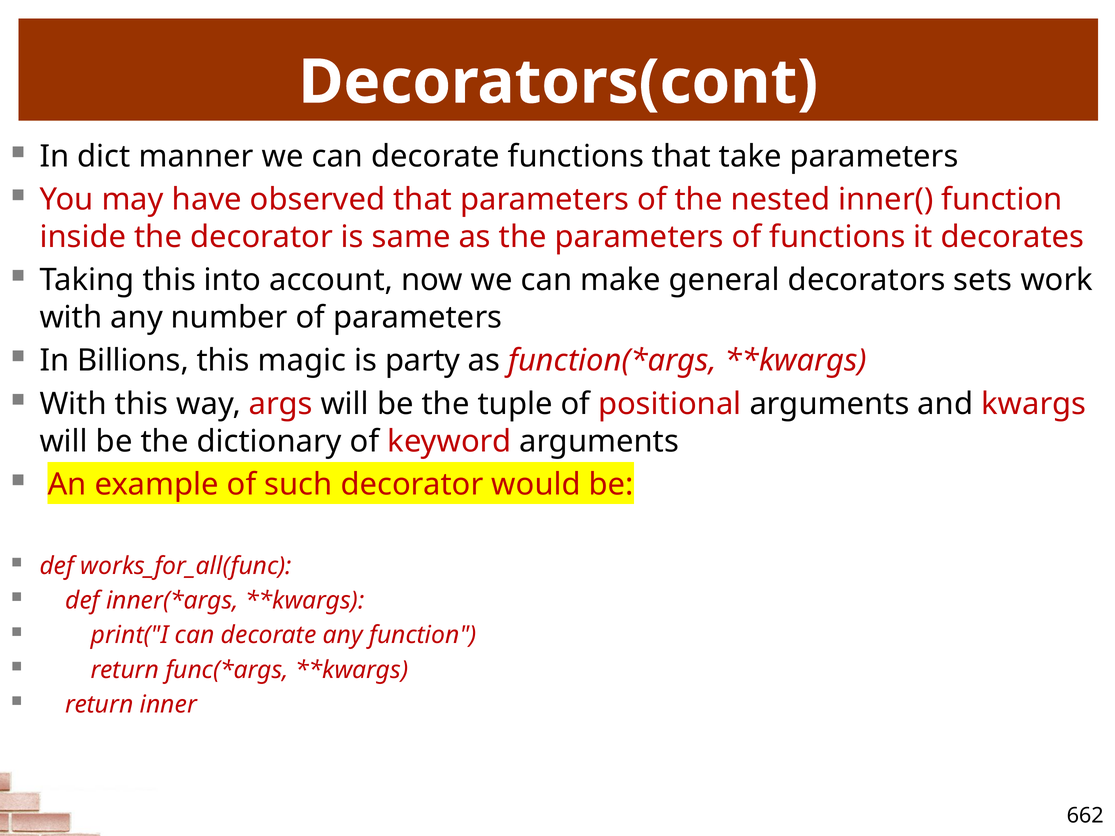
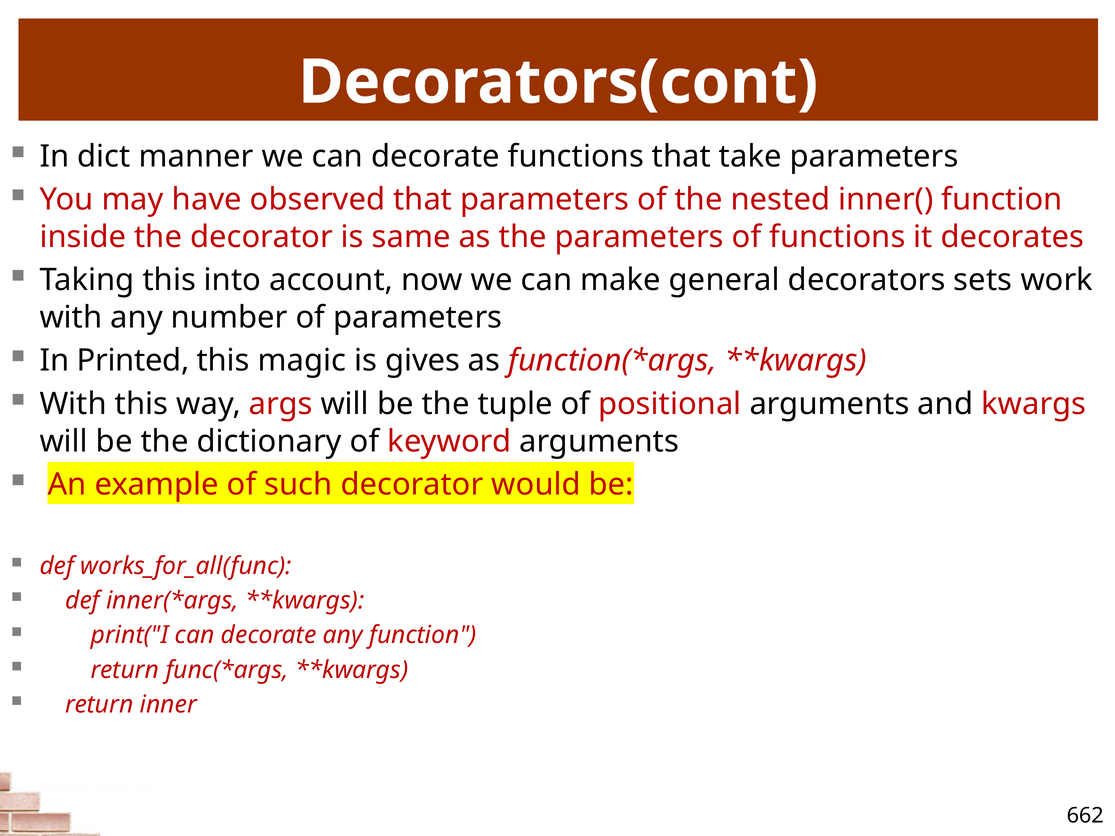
Billions: Billions -> Printed
party: party -> gives
